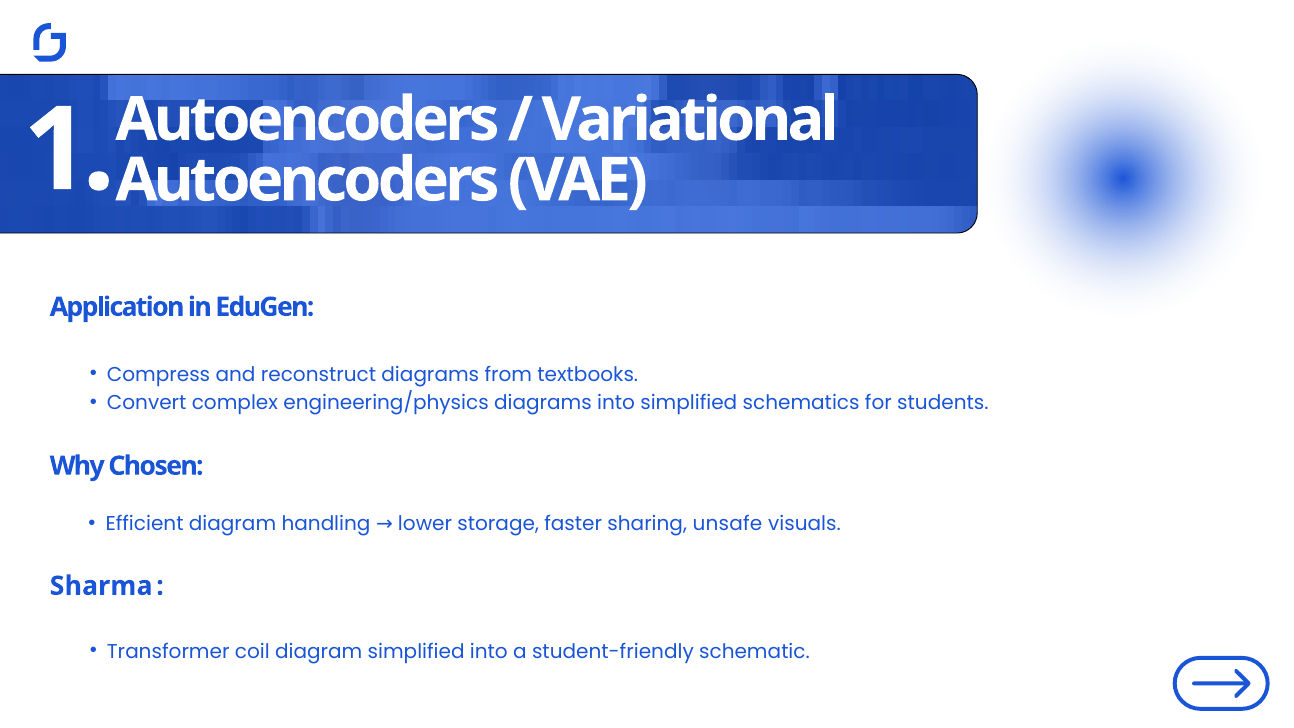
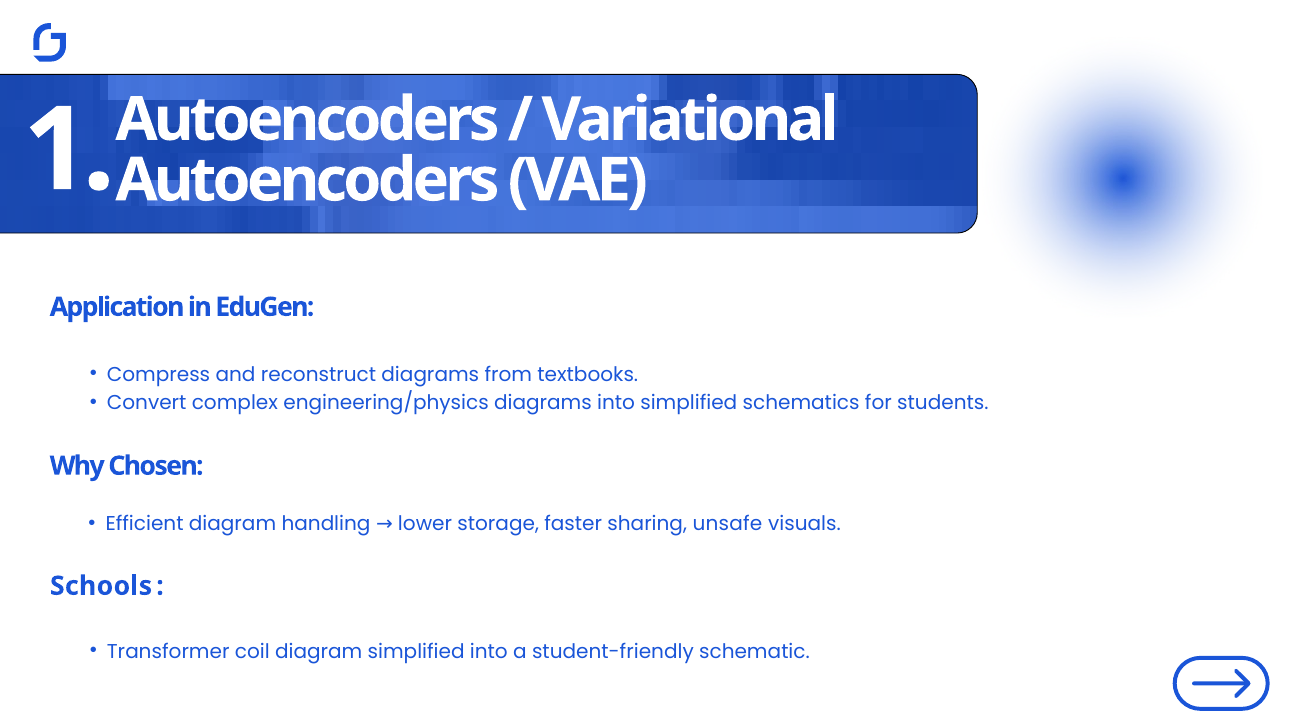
Sharma: Sharma -> Schools
